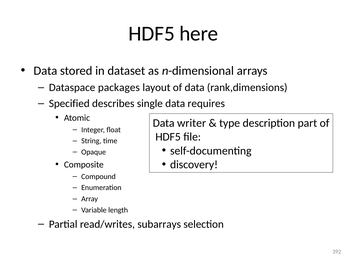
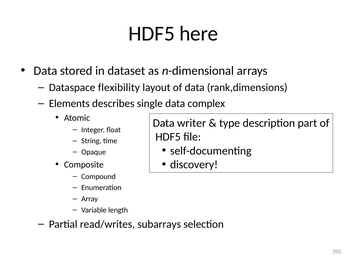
packages: packages -> flexibility
Specified: Specified -> Elements
requires: requires -> complex
